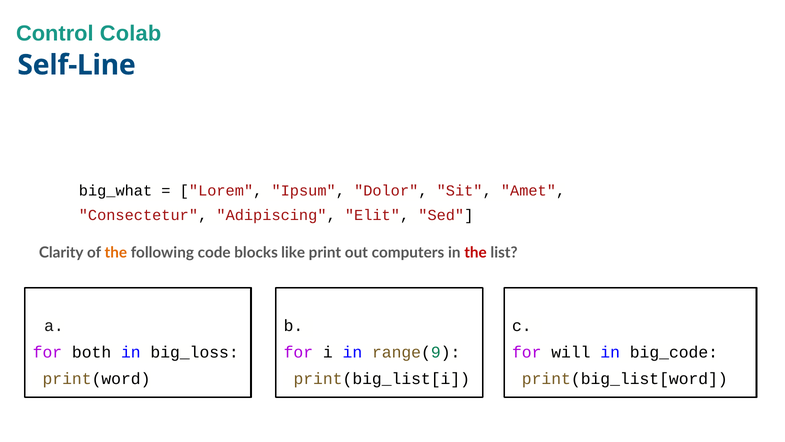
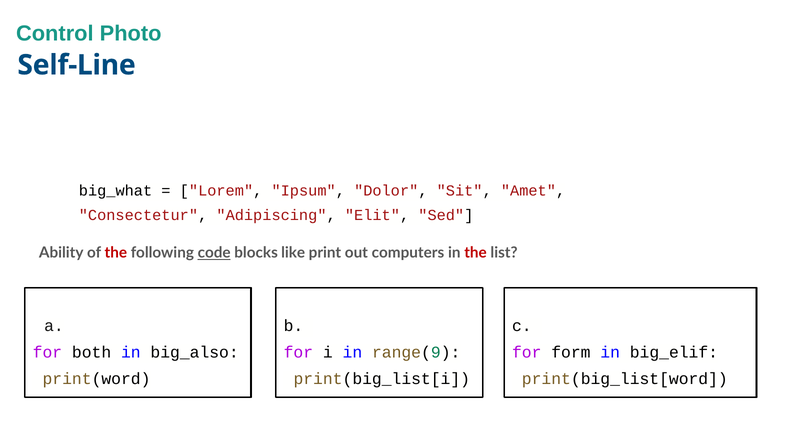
Colab: Colab -> Photo
Clarity: Clarity -> Ability
the at (116, 253) colour: orange -> red
code underline: none -> present
big_loss: big_loss -> big_also
will: will -> form
big_code: big_code -> big_elif
